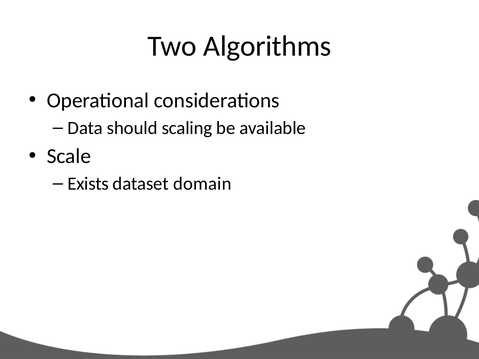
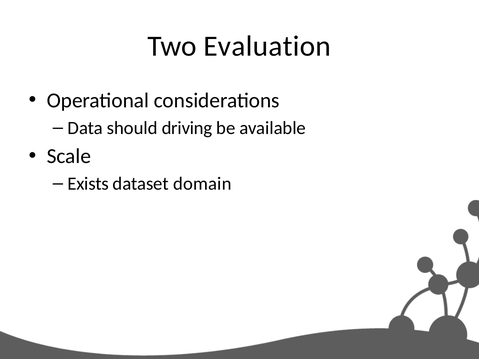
Algorithms: Algorithms -> Evaluation
scaling: scaling -> driving
